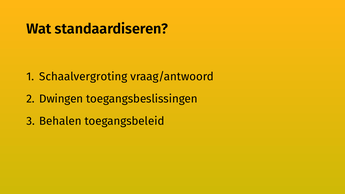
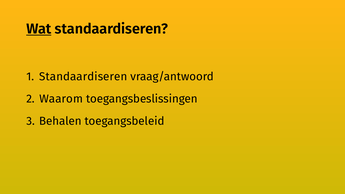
Wat underline: none -> present
Schaalvergroting at (83, 77): Schaalvergroting -> Standaardiseren
Dwingen: Dwingen -> Waarom
